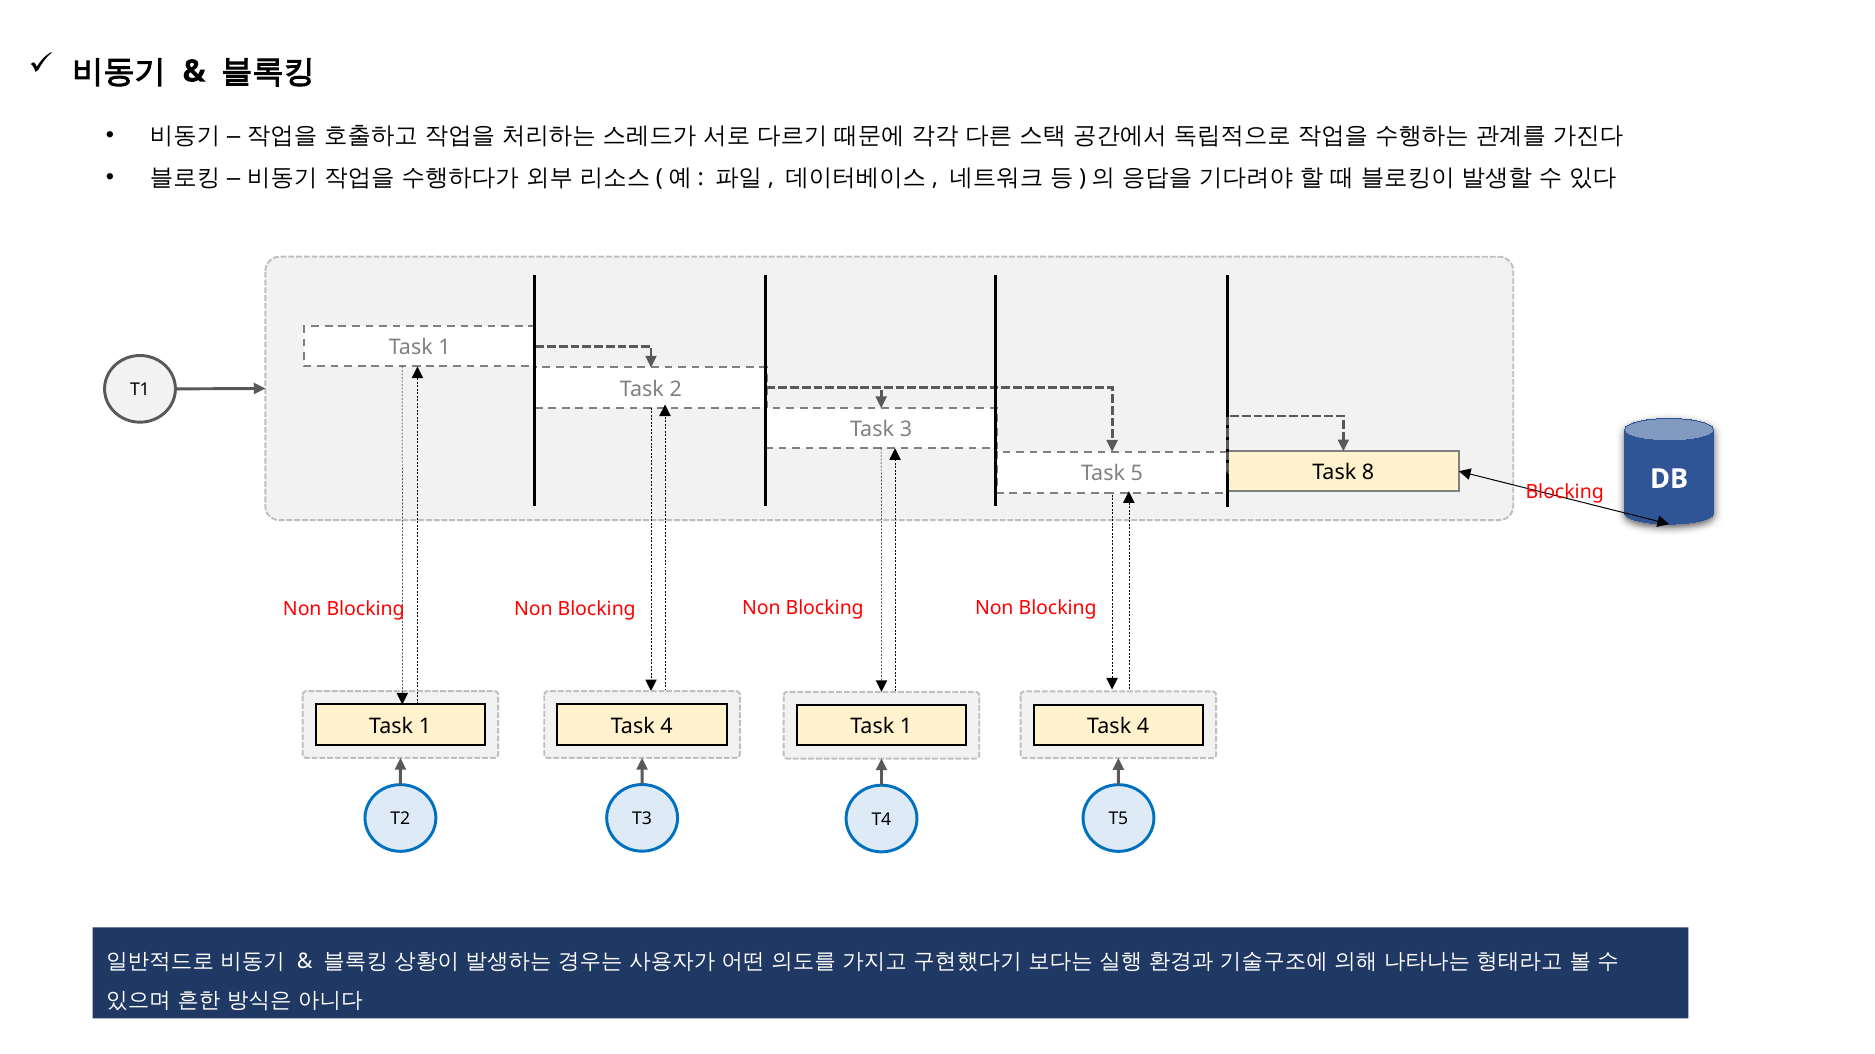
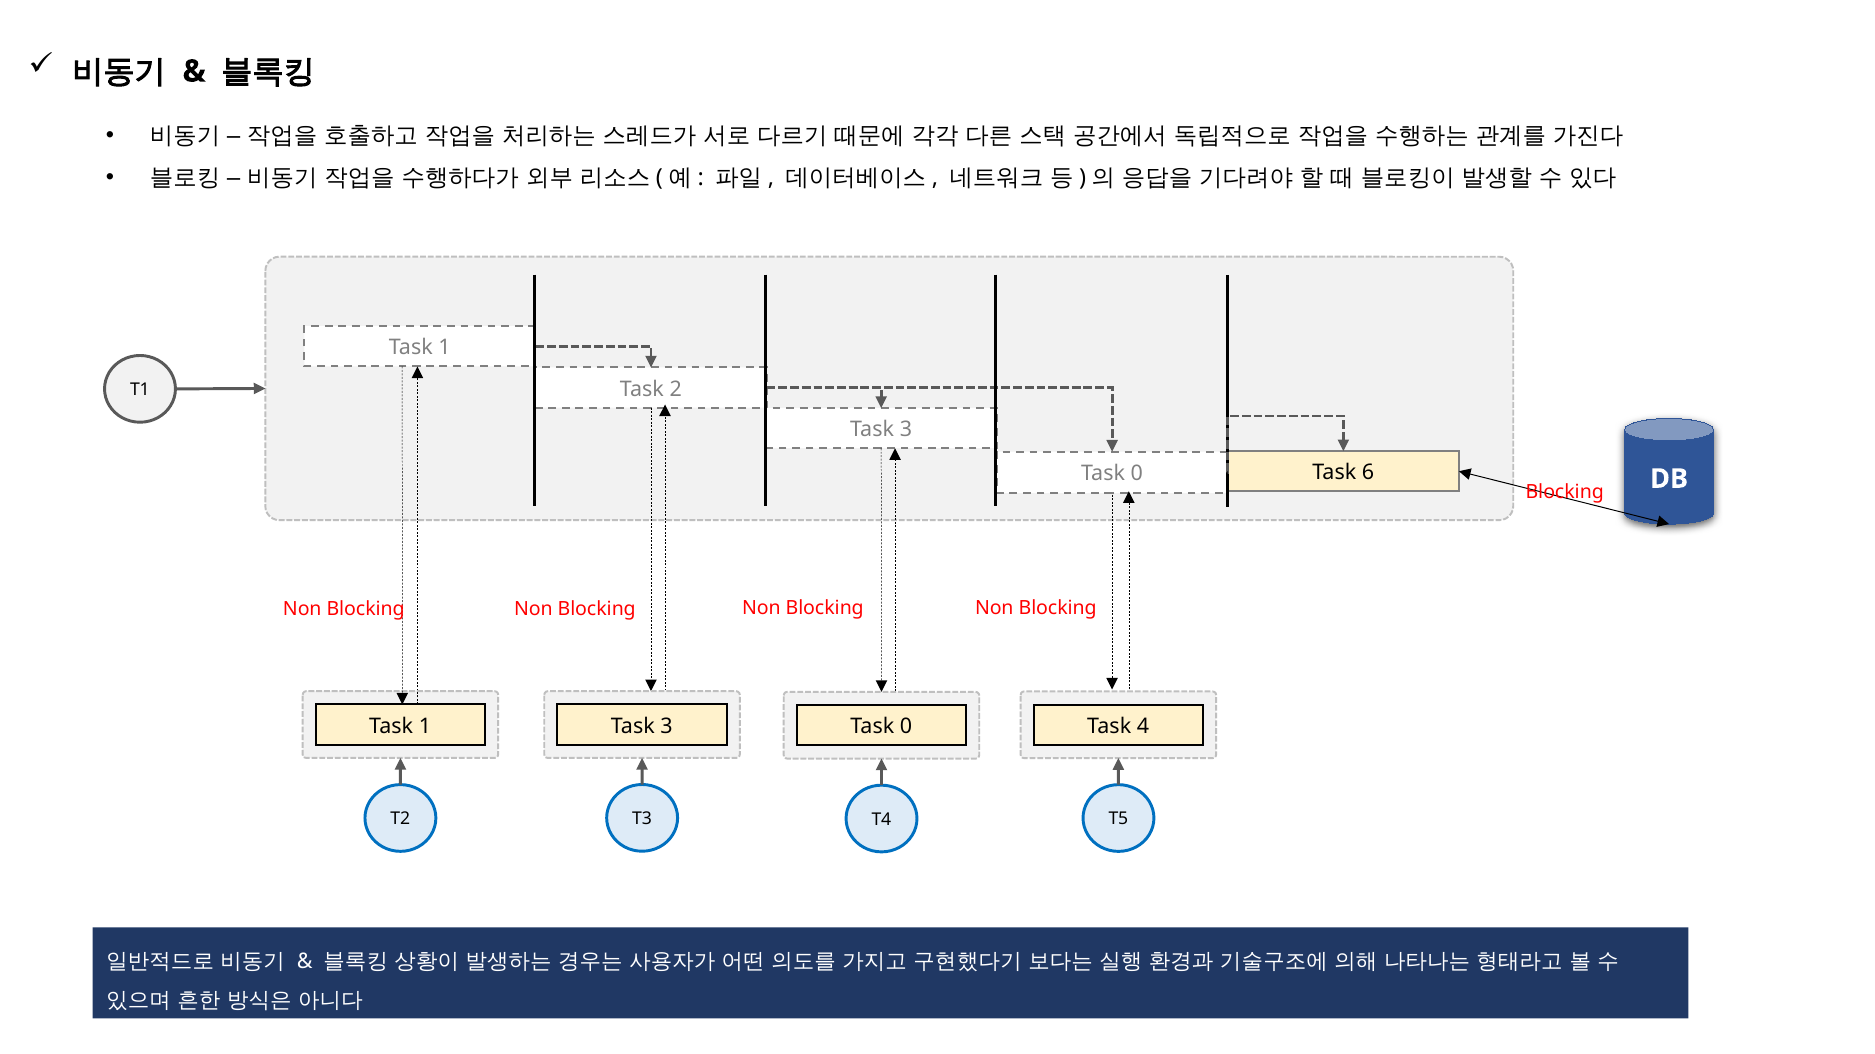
5 at (1137, 474): 5 -> 0
8: 8 -> 6
4 at (667, 727): 4 -> 3
1 at (906, 727): 1 -> 0
